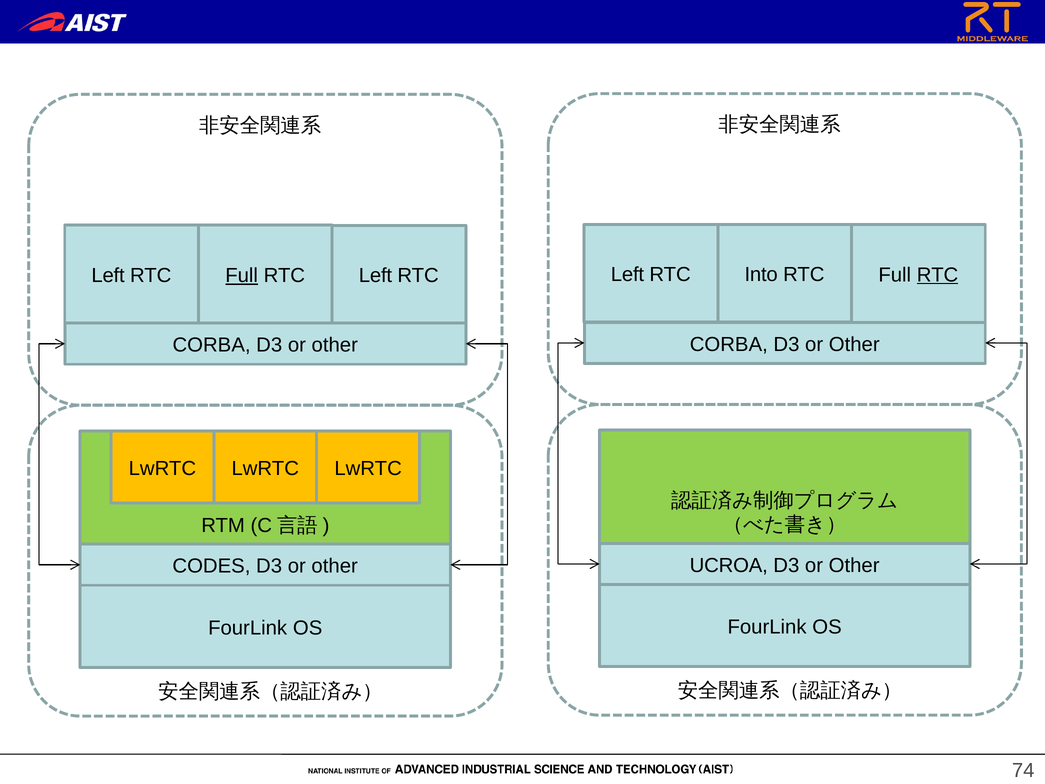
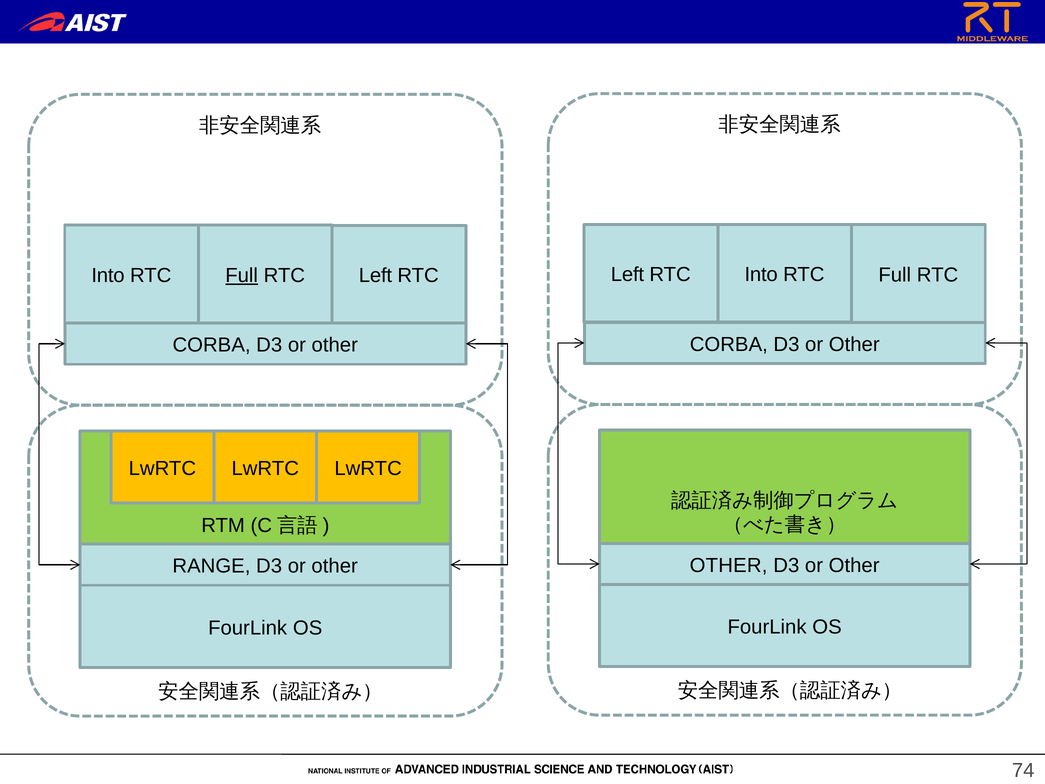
RTC at (938, 275) underline: present -> none
Left at (108, 275): Left -> Into
UCROA at (729, 565): UCROA -> OTHER
CODES: CODES -> RANGE
